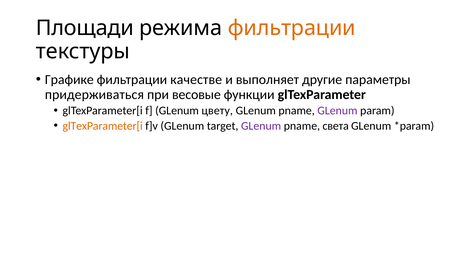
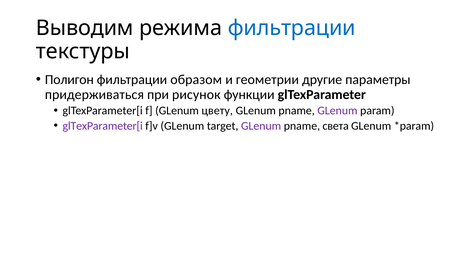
Площади: Площади -> Выводим
фильтрации at (292, 28) colour: orange -> blue
Графике: Графике -> Полигон
качестве: качестве -> образом
выполняет: выполняет -> геометрии
весовые: весовые -> рисунок
glTexParameter[i at (103, 126) colour: orange -> purple
